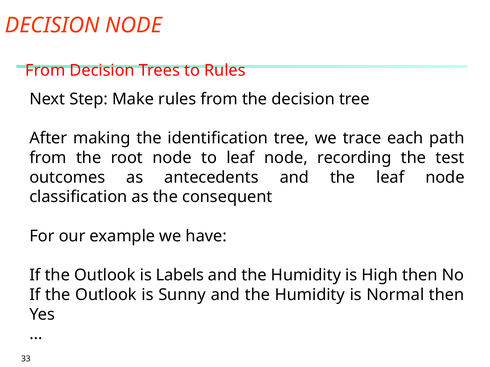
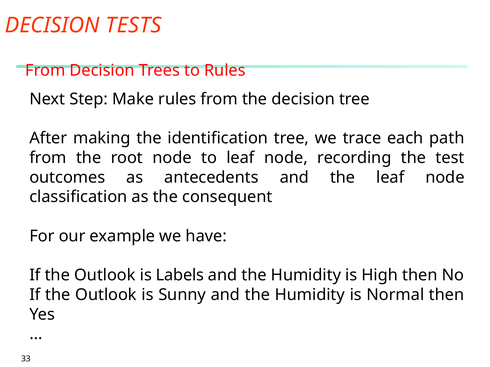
DECISION NODE: NODE -> TESTS
